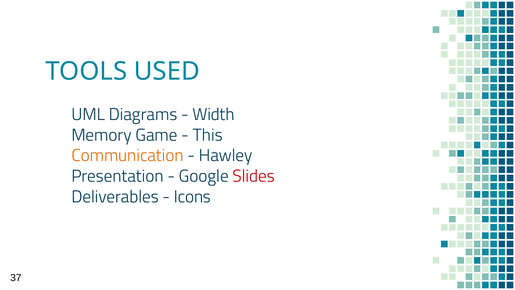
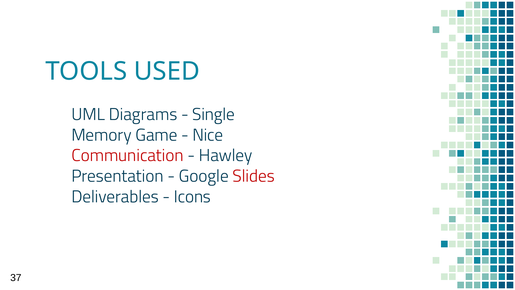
Width: Width -> Single
This: This -> Nice
Communication colour: orange -> red
